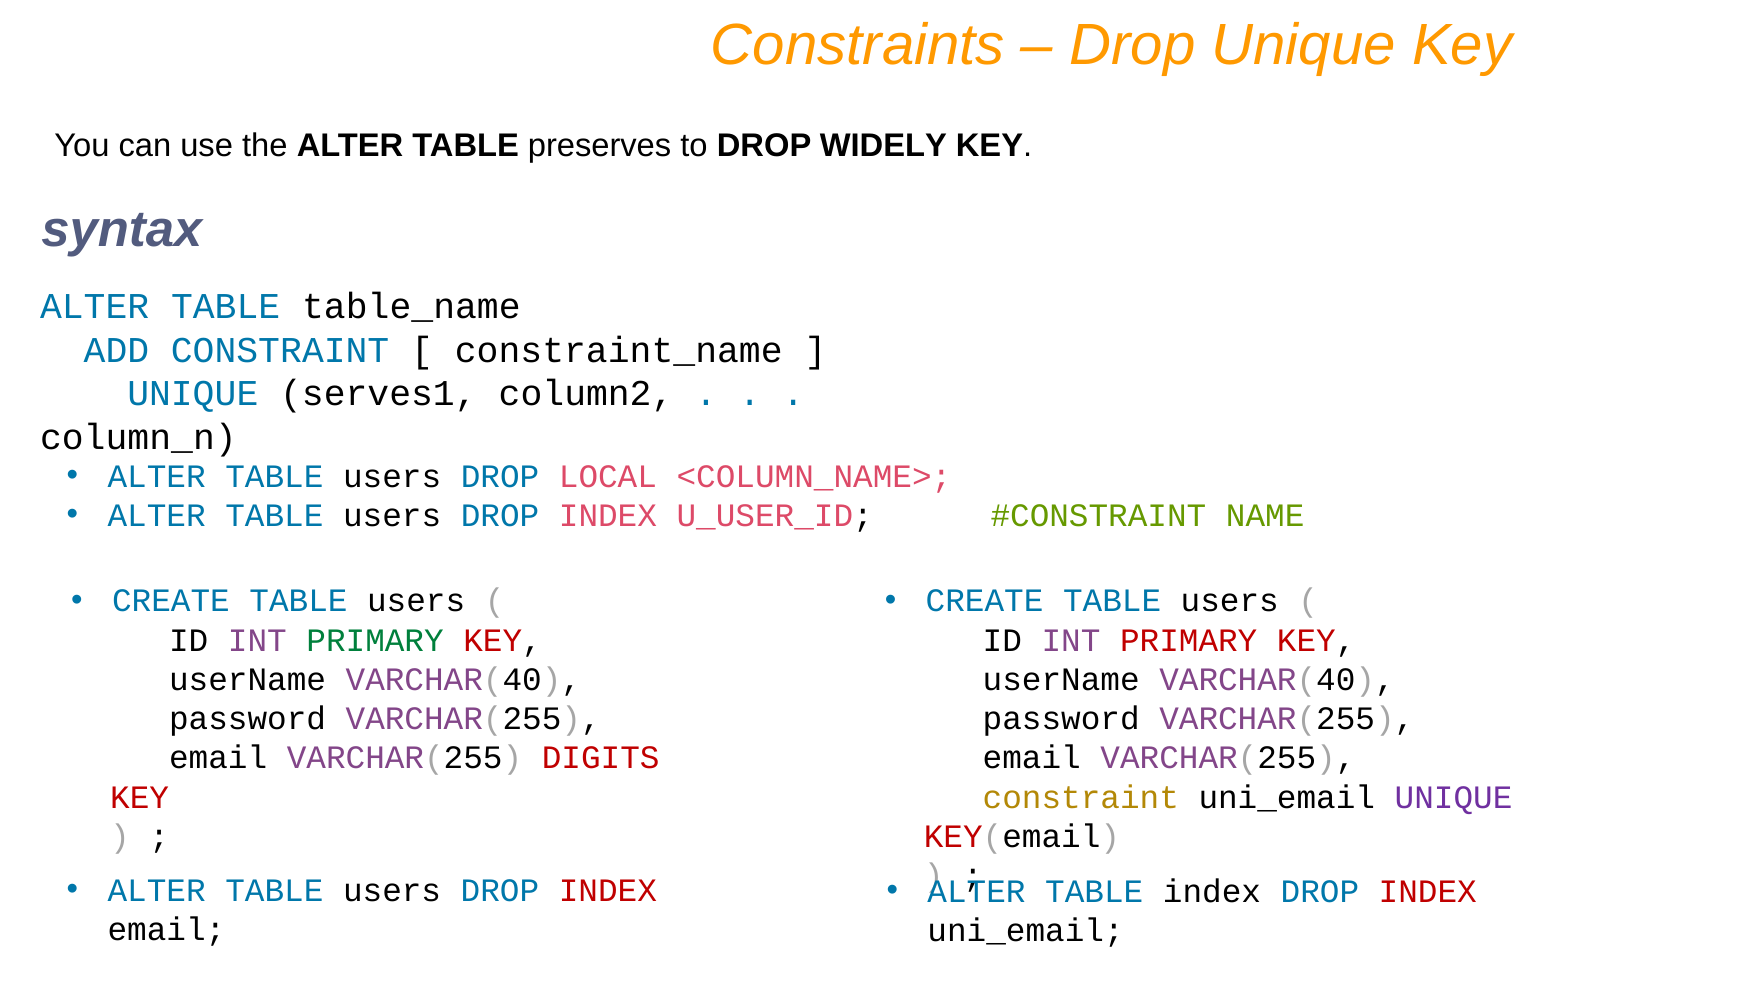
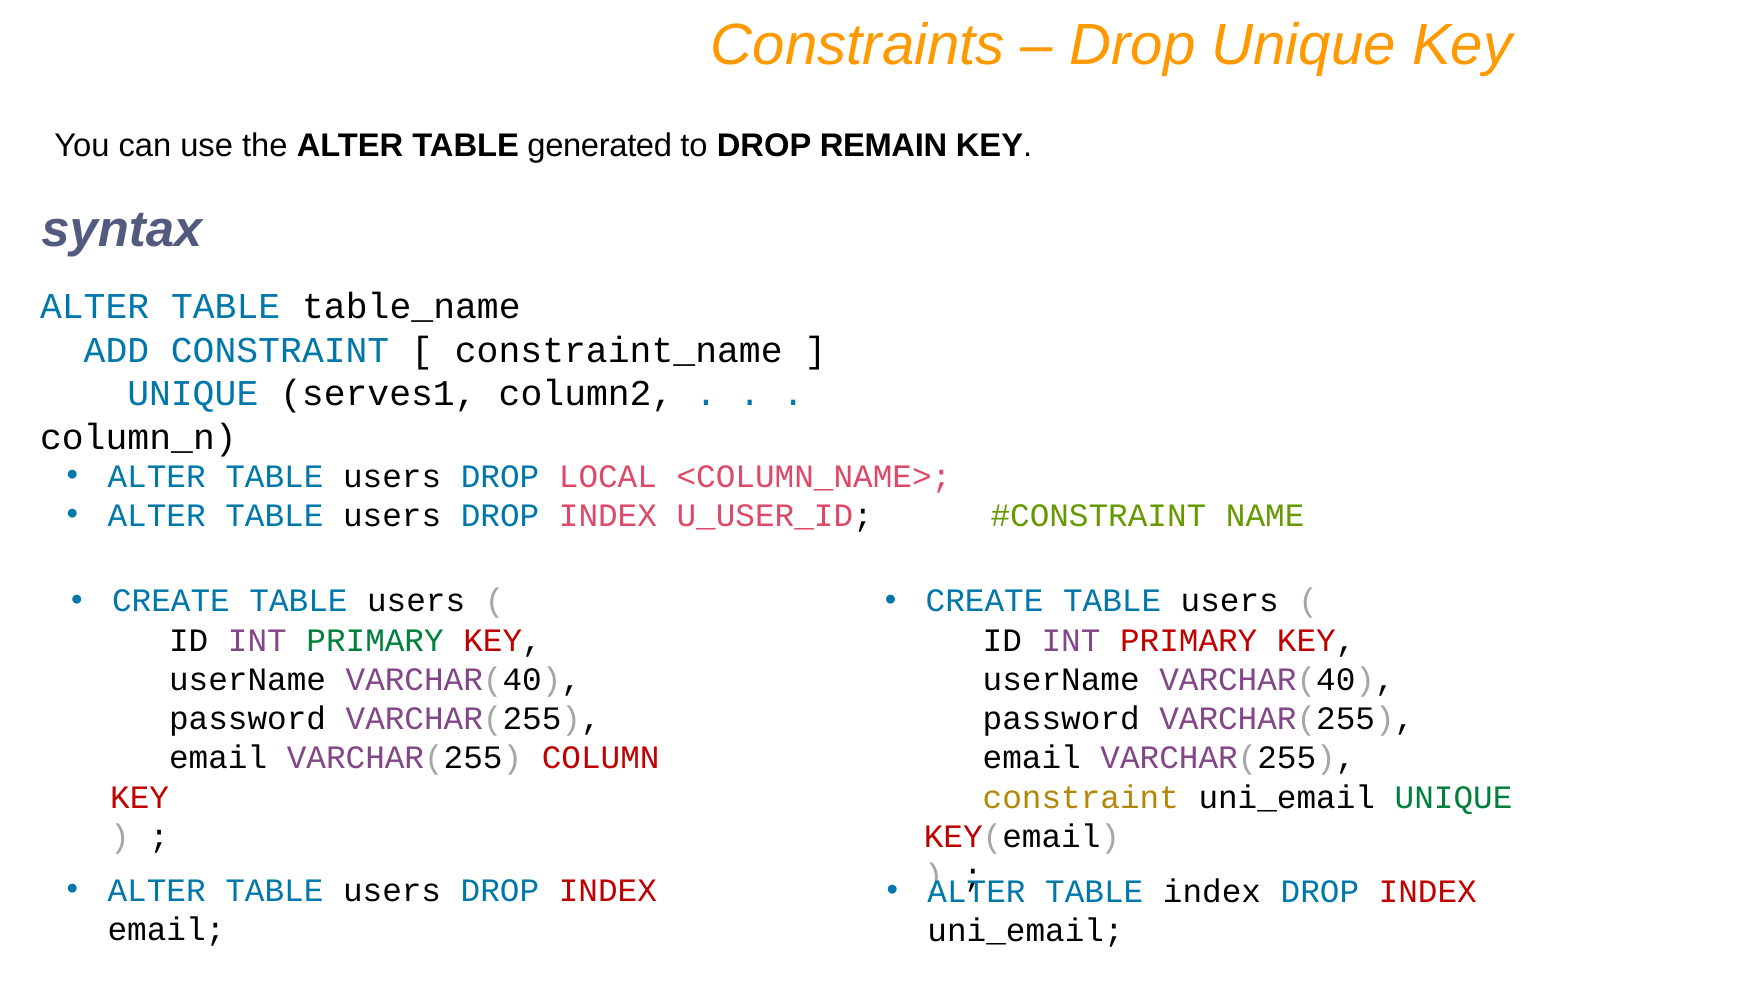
preserves: preserves -> generated
WIDELY: WIDELY -> REMAIN
DIGITS: DIGITS -> COLUMN
UNIQUE at (1454, 797) colour: purple -> green
